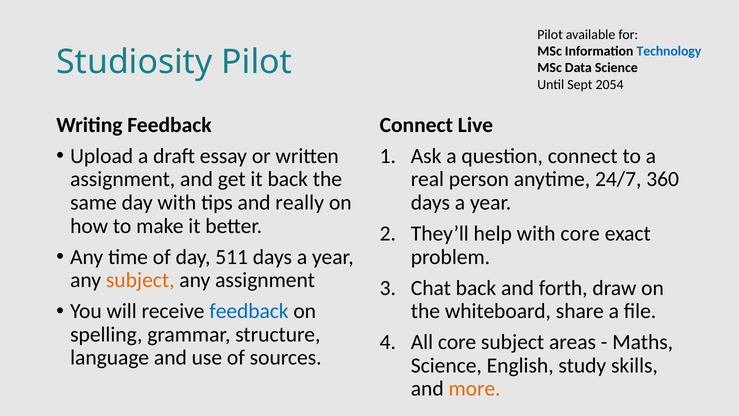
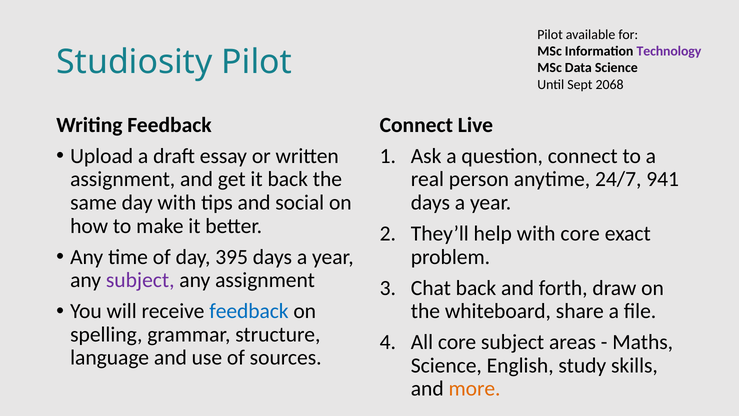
Technology colour: blue -> purple
2054: 2054 -> 2068
360: 360 -> 941
really: really -> social
511: 511 -> 395
subject at (140, 280) colour: orange -> purple
